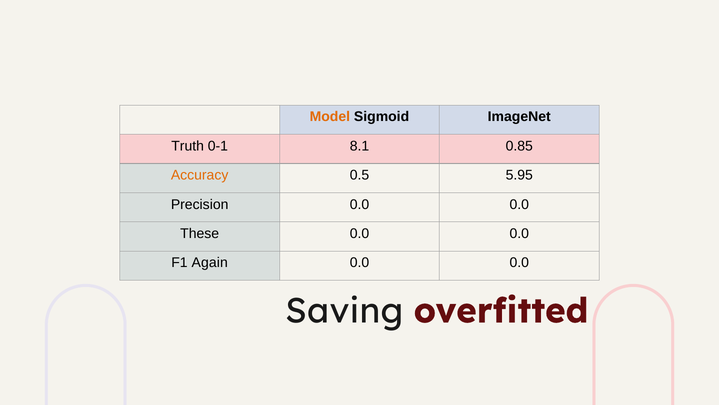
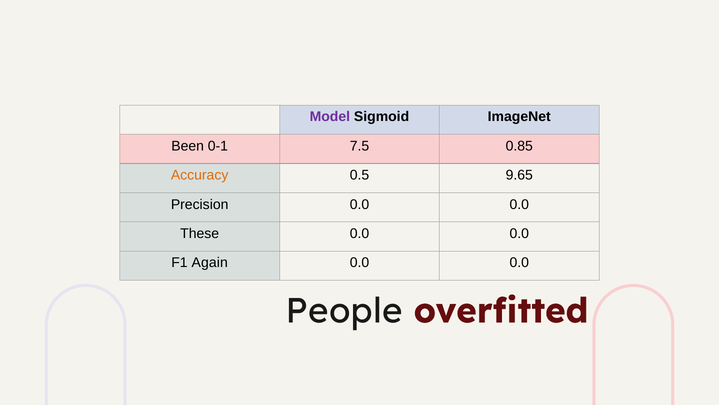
Model colour: orange -> purple
Truth: Truth -> Been
8.1: 8.1 -> 7.5
5.95: 5.95 -> 9.65
Saving: Saving -> People
